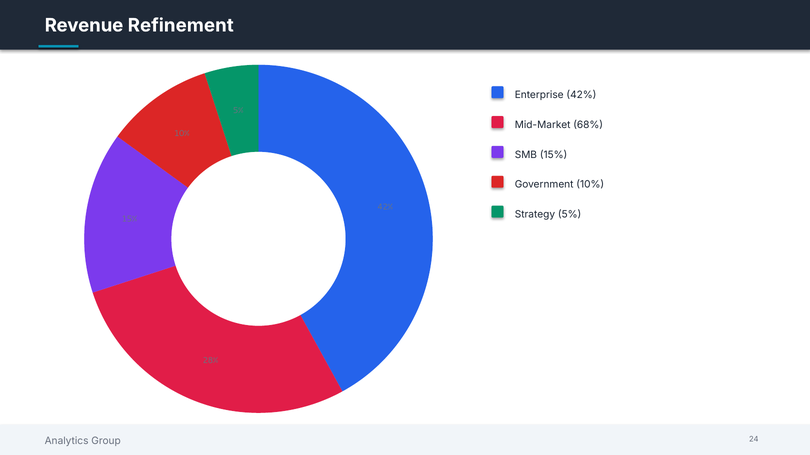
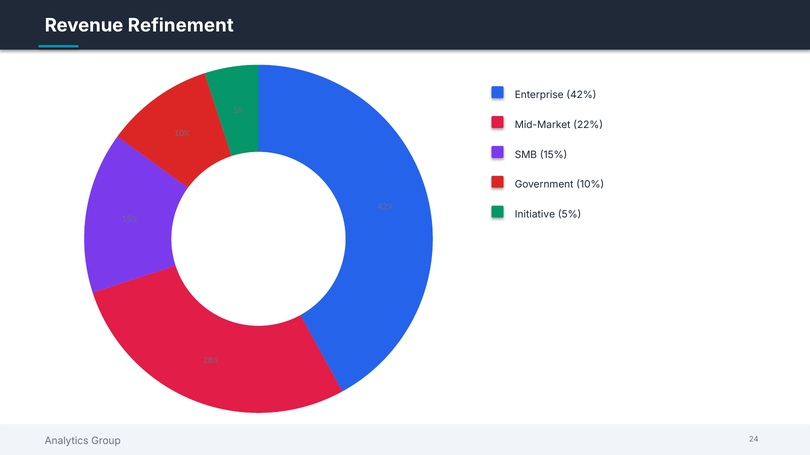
68%: 68% -> 22%
Strategy: Strategy -> Initiative
